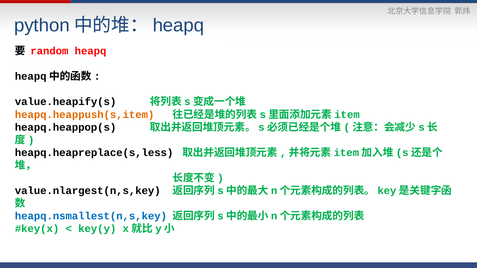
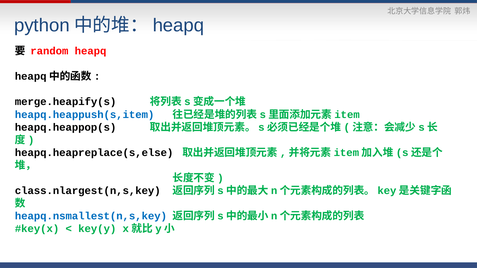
value.heapify(s: value.heapify(s -> merge.heapify(s
heapq.heappush(s,item colour: orange -> blue
heapq.heapreplace(s,less: heapq.heapreplace(s,less -> heapq.heapreplace(s,else
value.nlargest(n,s,key: value.nlargest(n,s,key -> class.nlargest(n,s,key
